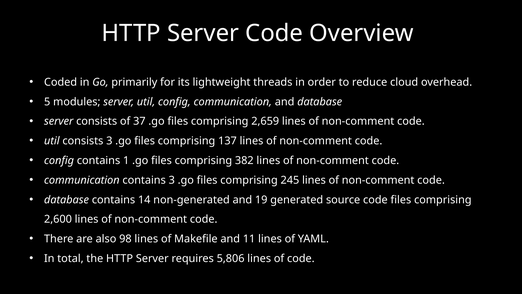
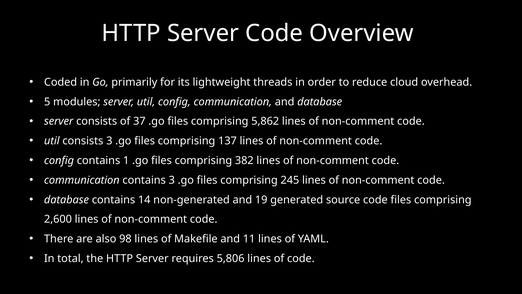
2,659: 2,659 -> 5,862
